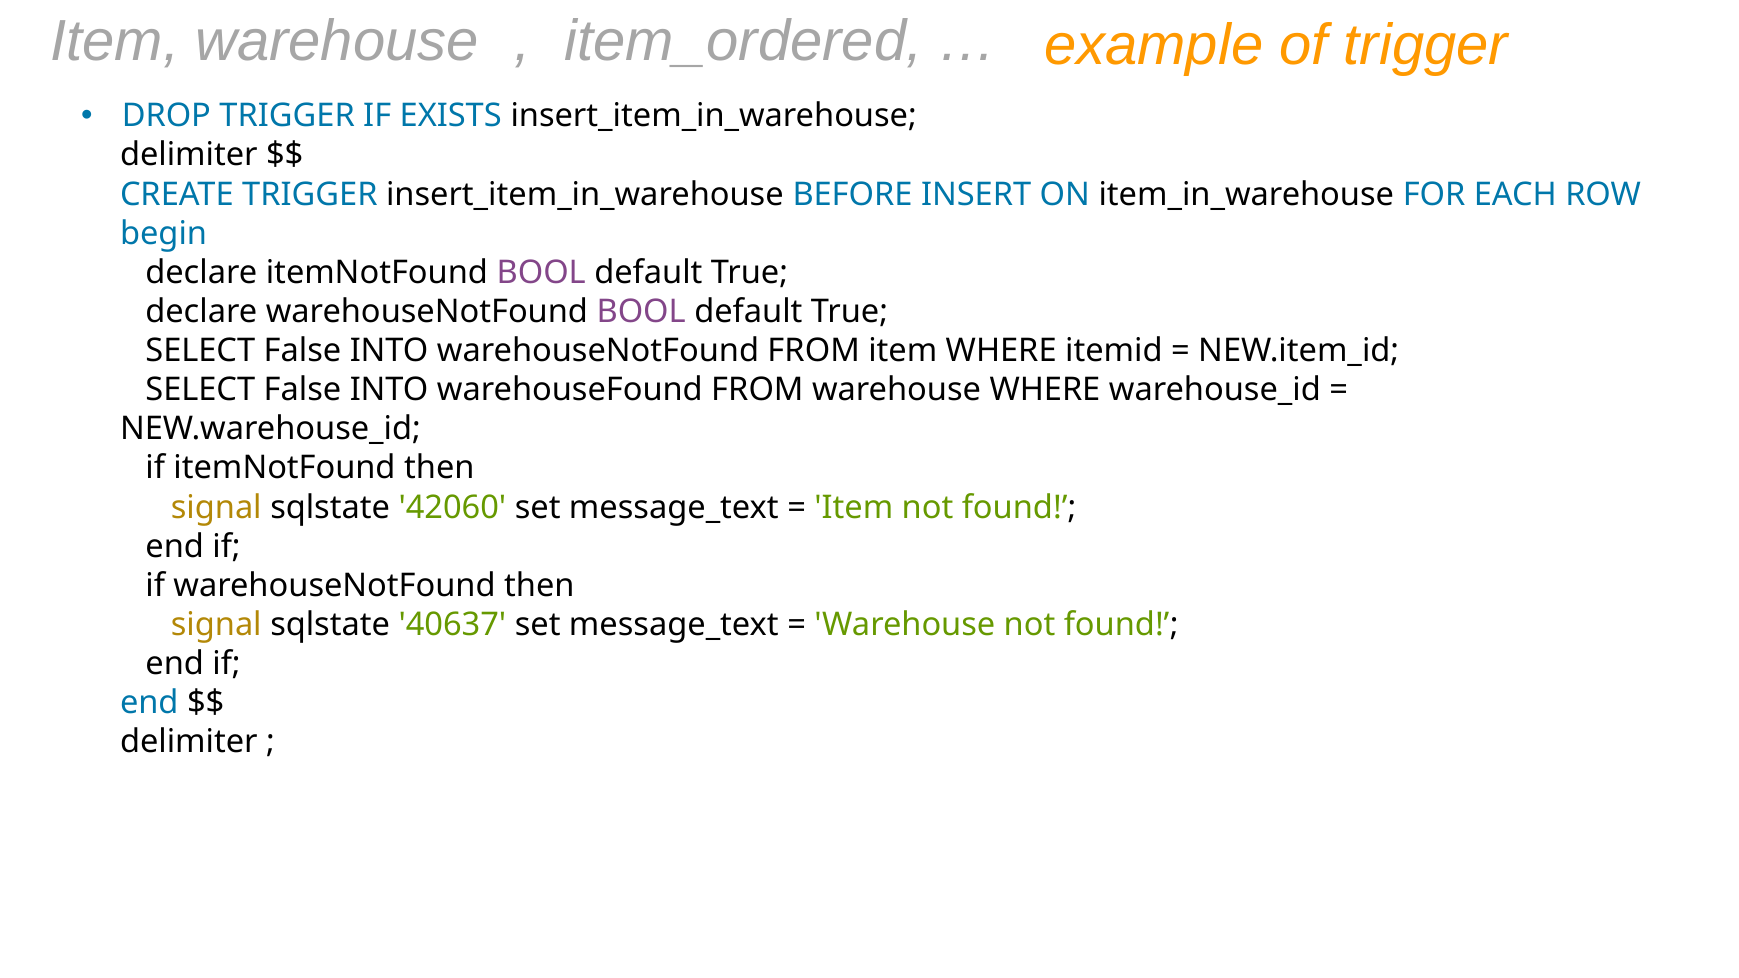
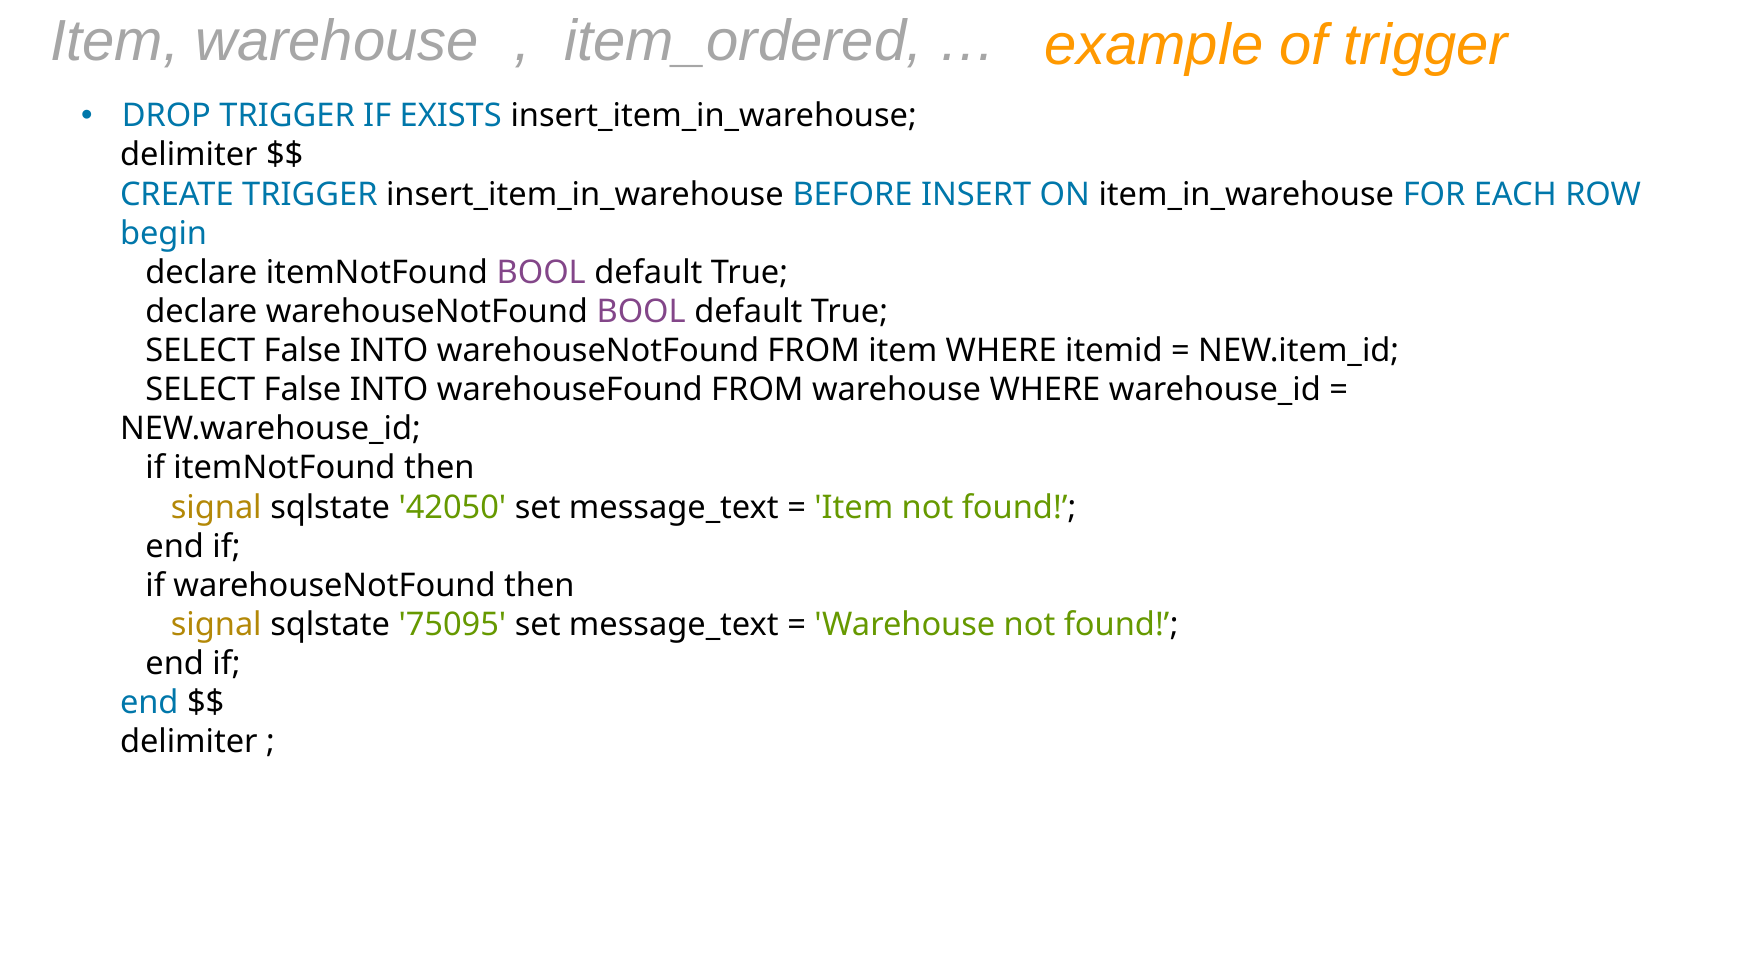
42060: 42060 -> 42050
40637: 40637 -> 75095
